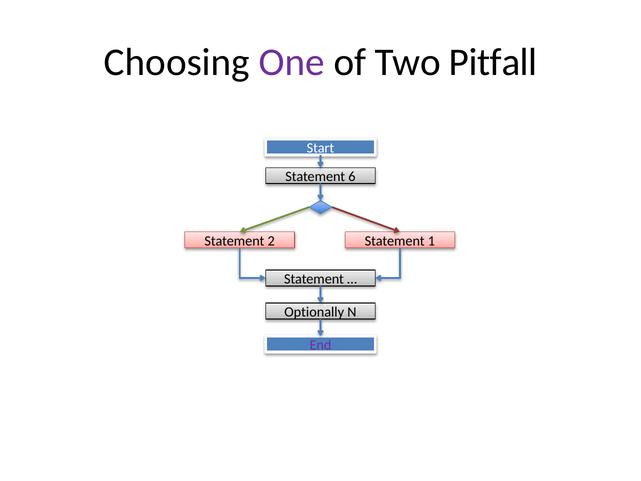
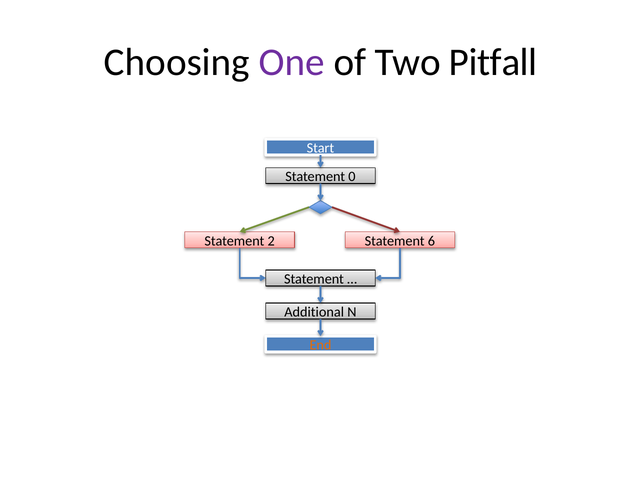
6: 6 -> 0
1: 1 -> 6
Optionally: Optionally -> Additional
End colour: purple -> orange
